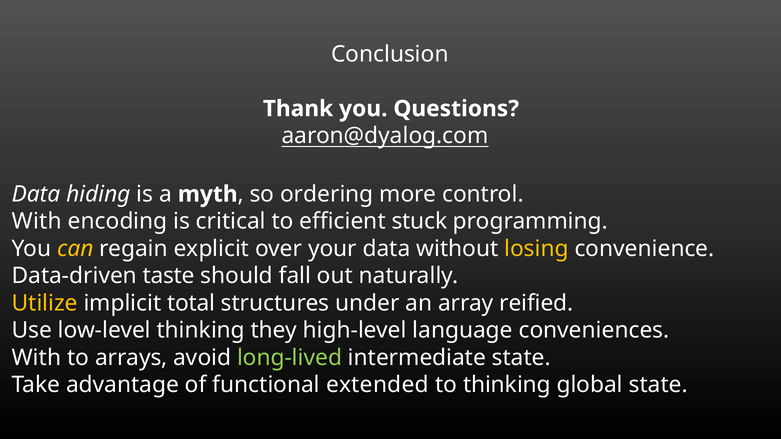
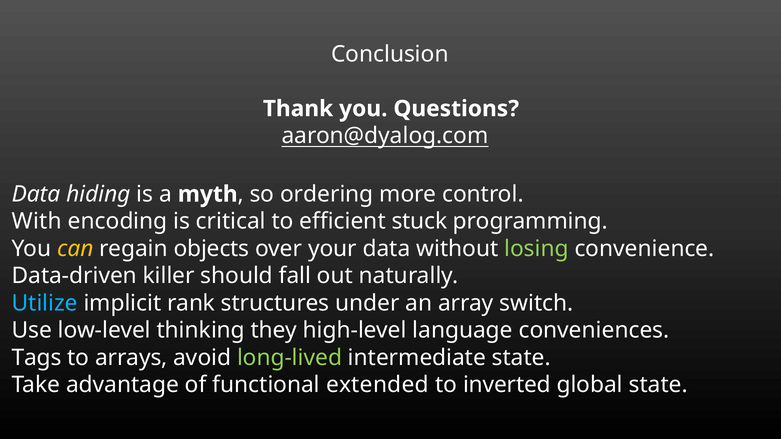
explicit: explicit -> objects
losing colour: yellow -> light green
taste: taste -> killer
Utilize colour: yellow -> light blue
total: total -> rank
reified: reified -> switch
With at (36, 358): With -> Tags
to thinking: thinking -> inverted
